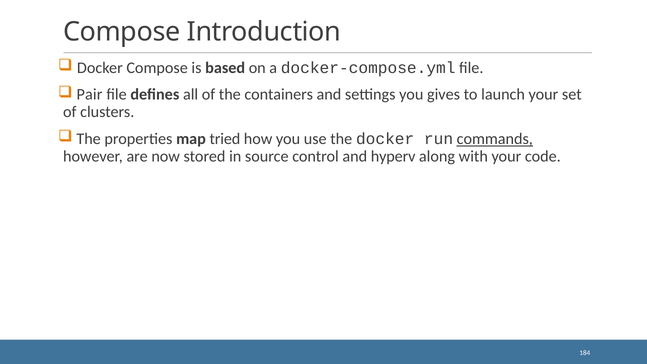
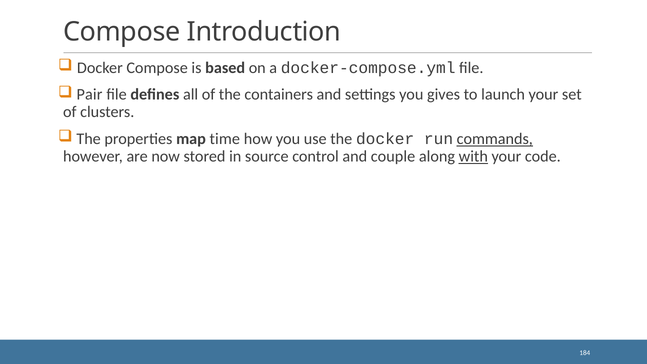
tried: tried -> time
hyperv: hyperv -> couple
with underline: none -> present
